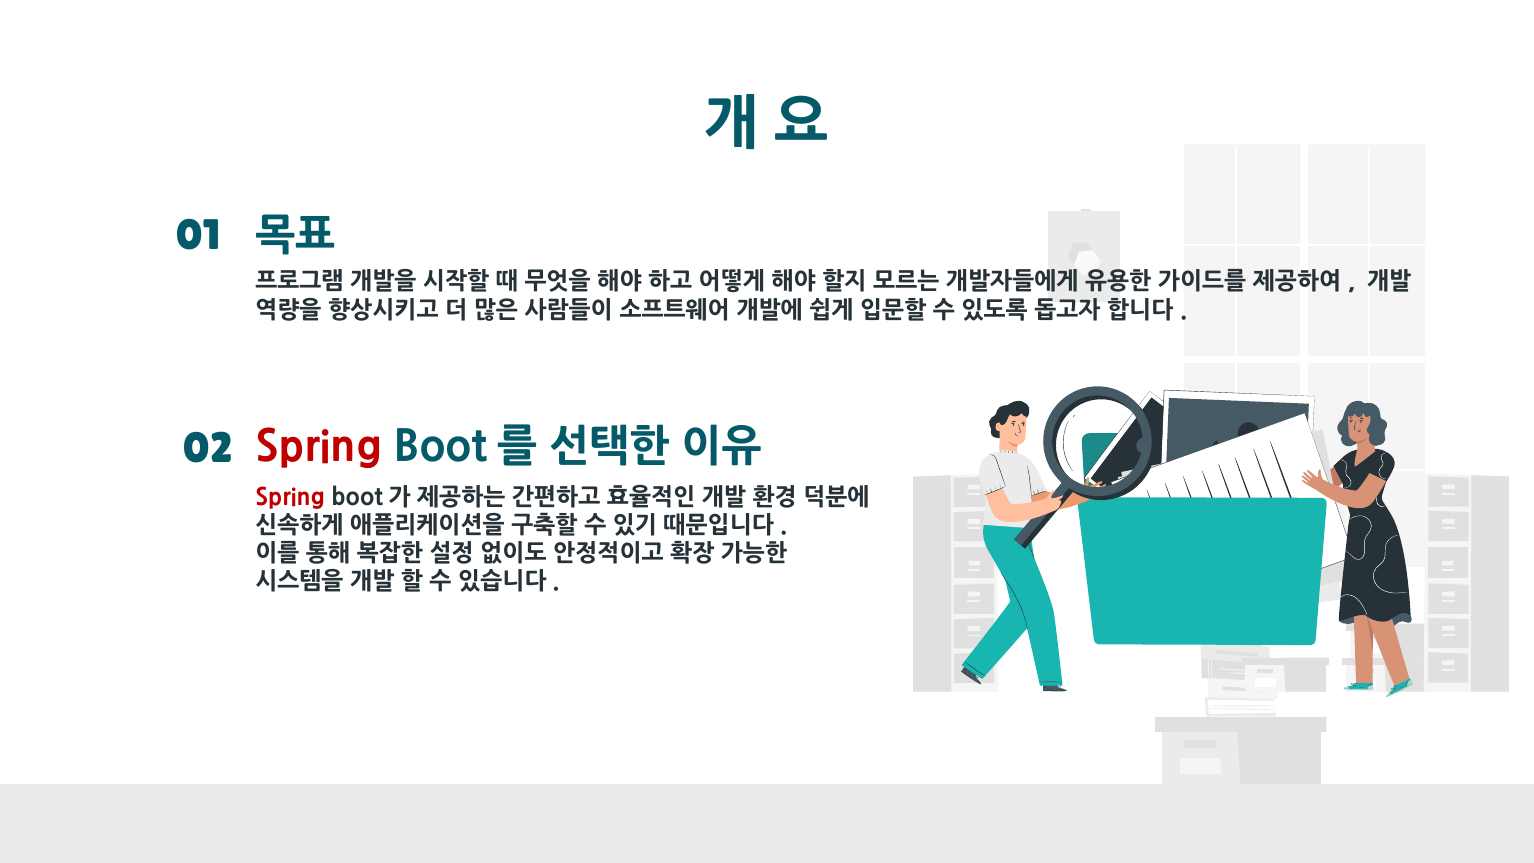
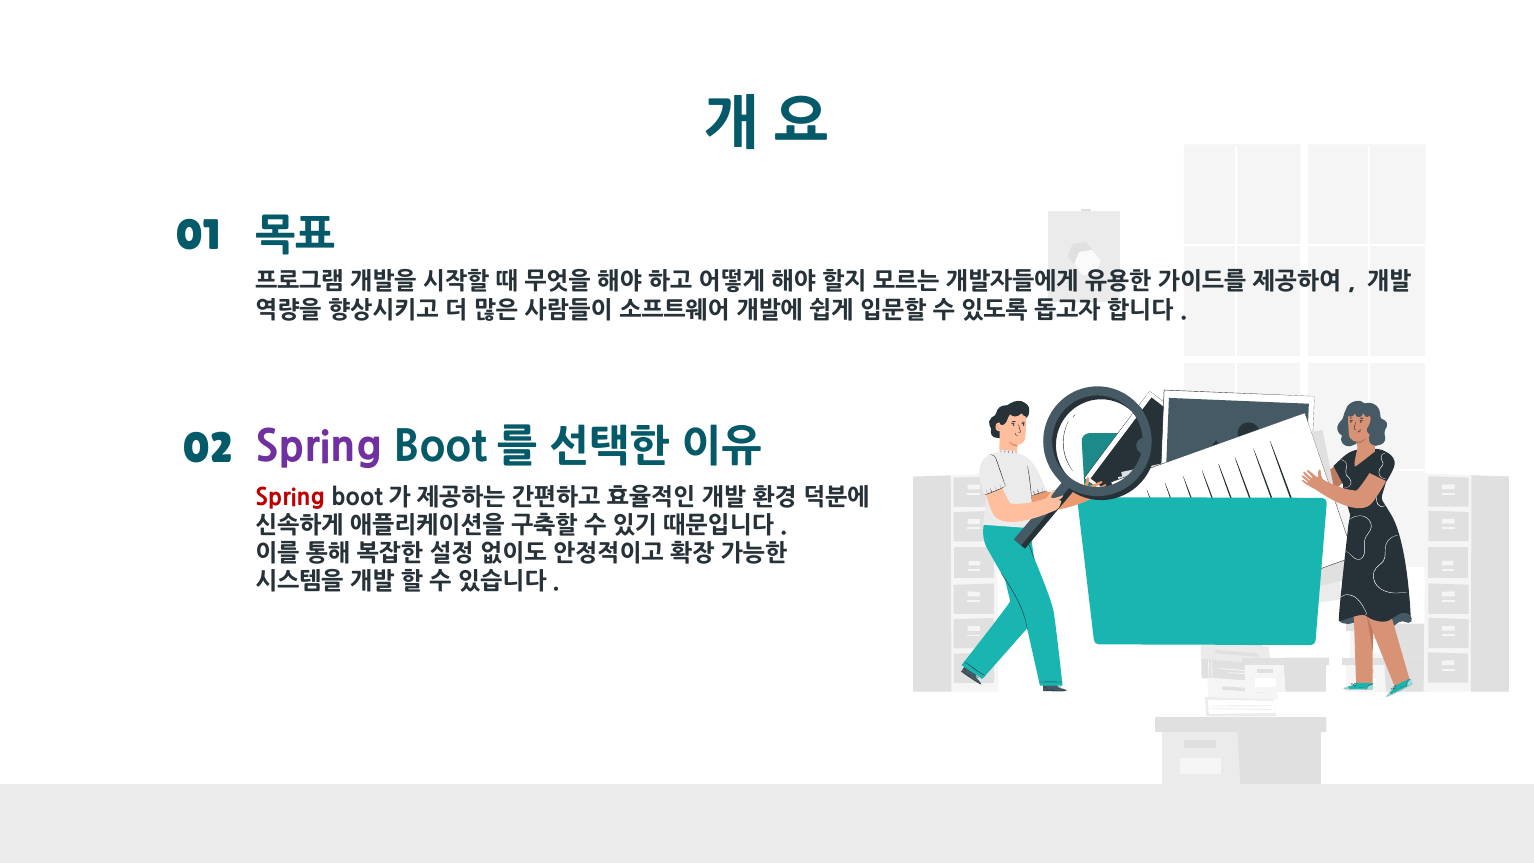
Spring at (319, 448) colour: red -> purple
